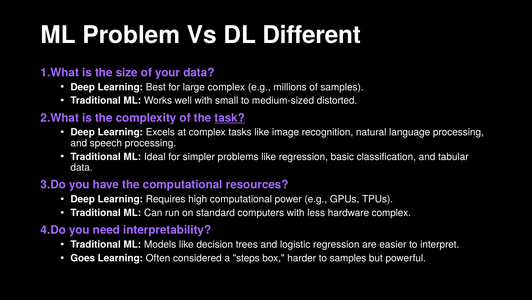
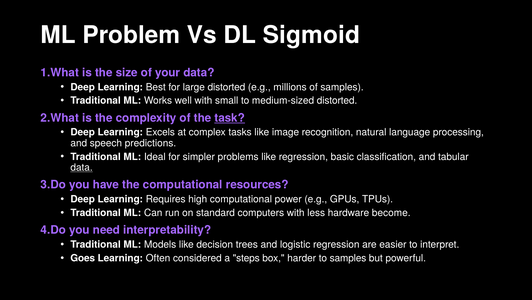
Different: Different -> Sigmoid
large complex: complex -> distorted
speech processing: processing -> predictions
data at (82, 167) underline: none -> present
hardware complex: complex -> become
